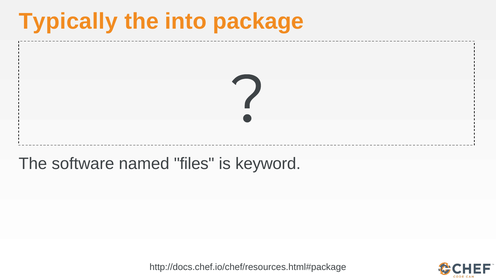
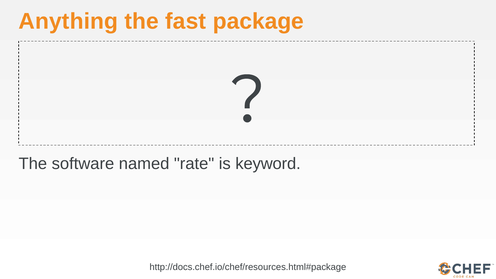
Typically: Typically -> Anything
into: into -> fast
files: files -> rate
